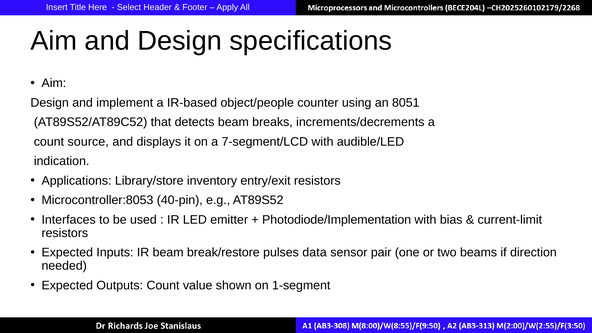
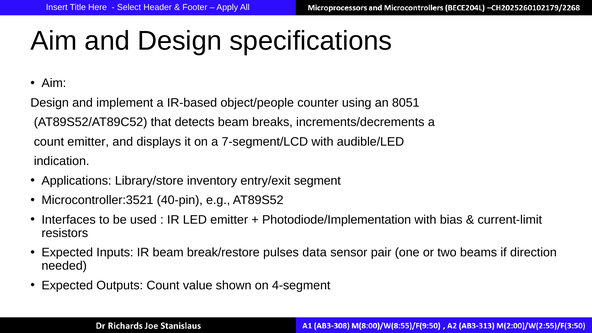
count source: source -> emitter
entry/exit resistors: resistors -> segment
Microcontroller:8053: Microcontroller:8053 -> Microcontroller:3521
1-segment: 1-segment -> 4-segment
